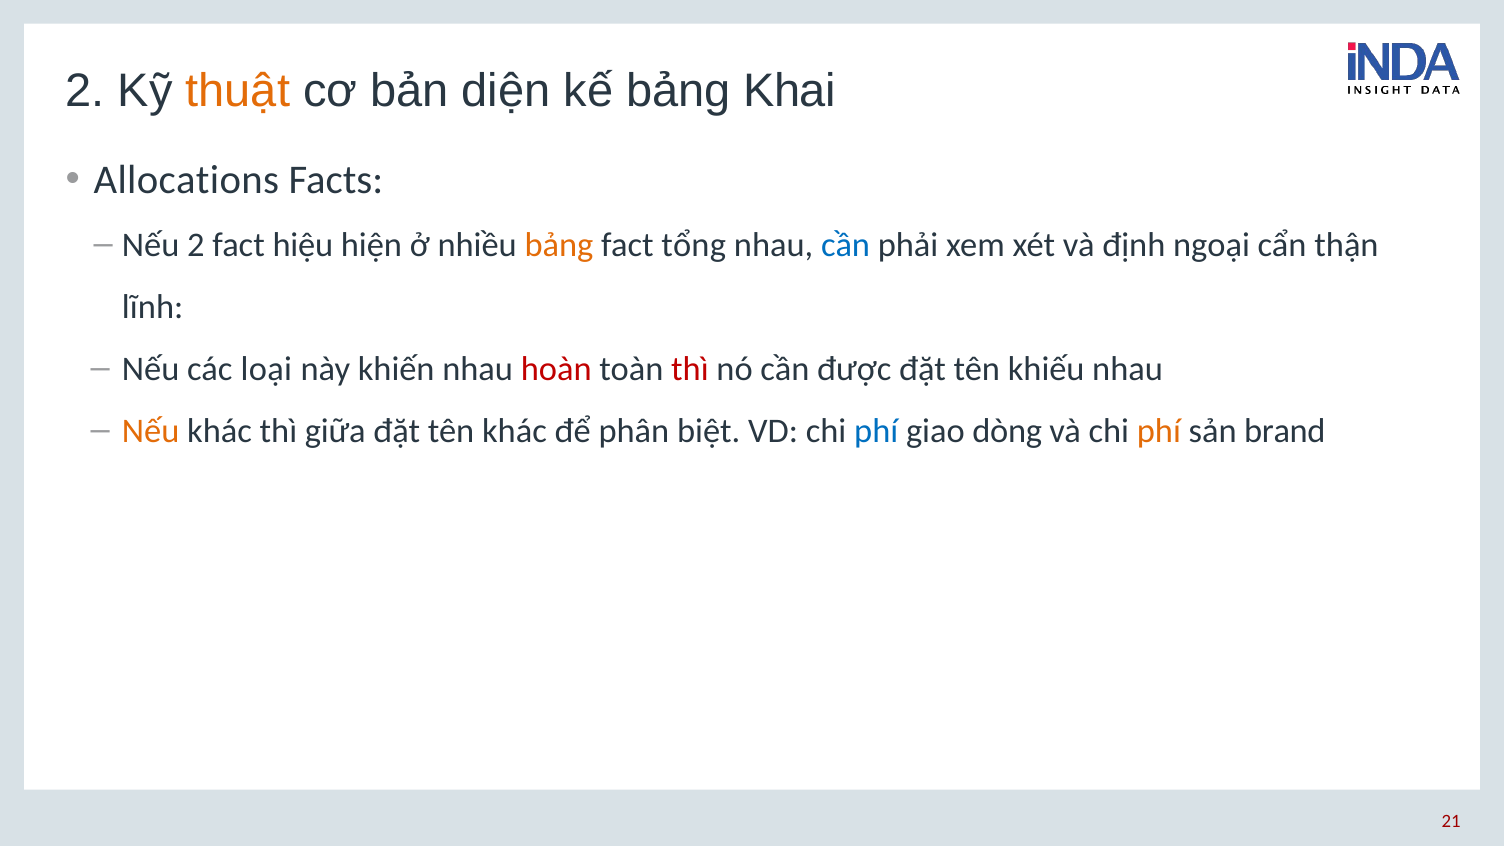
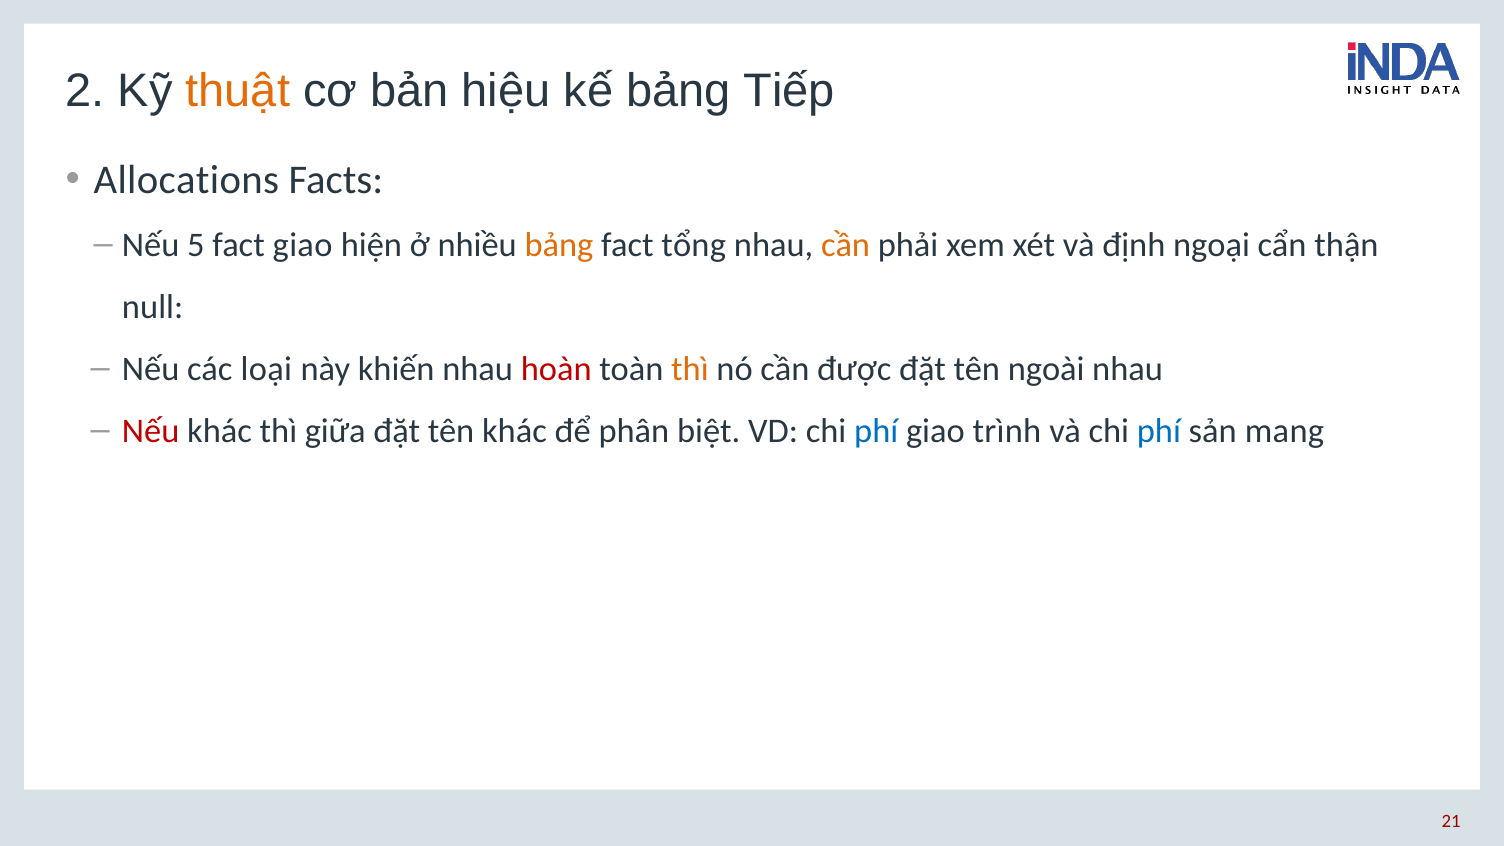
diện: diện -> hiệu
Khai: Khai -> Tiếp
Nếu 2: 2 -> 5
fact hiệu: hiệu -> giao
cần at (846, 245) colour: blue -> orange
lĩnh: lĩnh -> null
thì at (690, 369) colour: red -> orange
khiếu: khiếu -> ngoài
Nếu at (151, 431) colour: orange -> red
dòng: dòng -> trình
phí at (1159, 431) colour: orange -> blue
brand: brand -> mang
